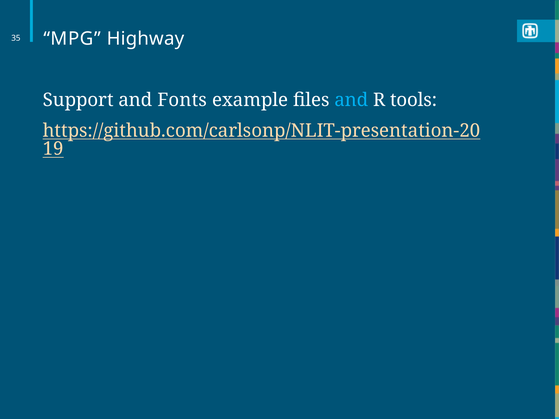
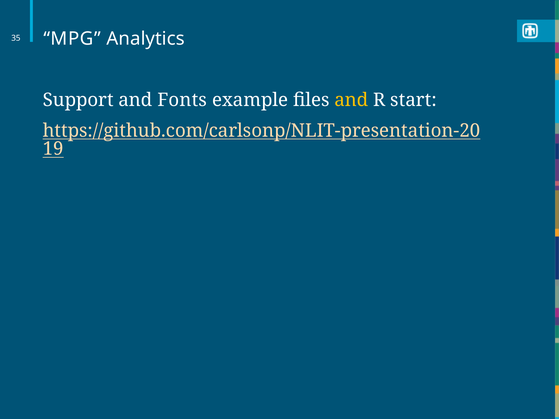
Highway: Highway -> Analytics
and at (351, 100) colour: light blue -> yellow
tools: tools -> start
